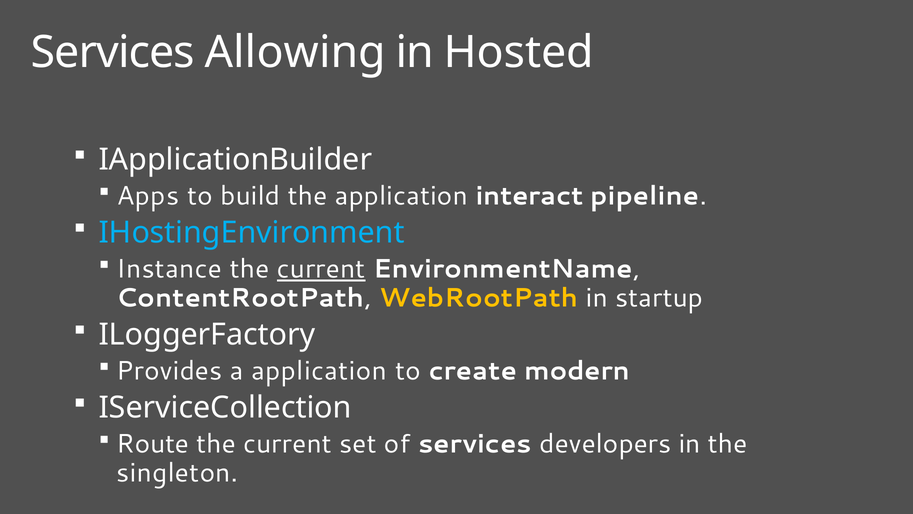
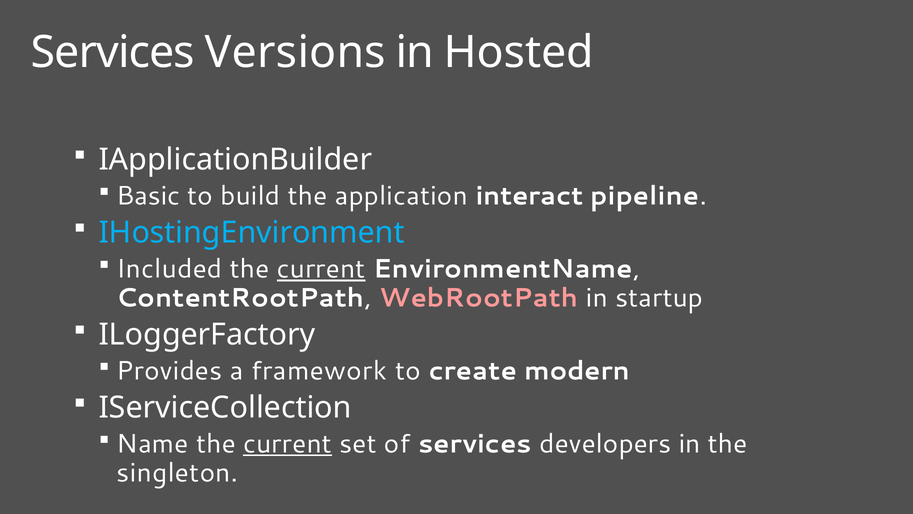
Allowing: Allowing -> Versions
Apps: Apps -> Basic
Instance: Instance -> Included
WebRootPath colour: yellow -> pink
a application: application -> framework
Route: Route -> Name
current at (288, 444) underline: none -> present
